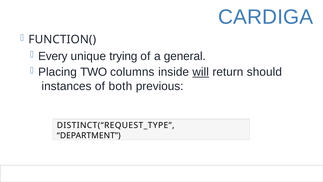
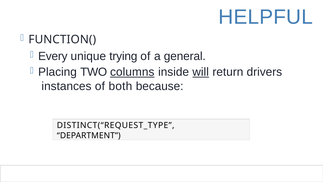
CARDIGA: CARDIGA -> HELPFUL
columns underline: none -> present
should: should -> drivers
previous: previous -> because
